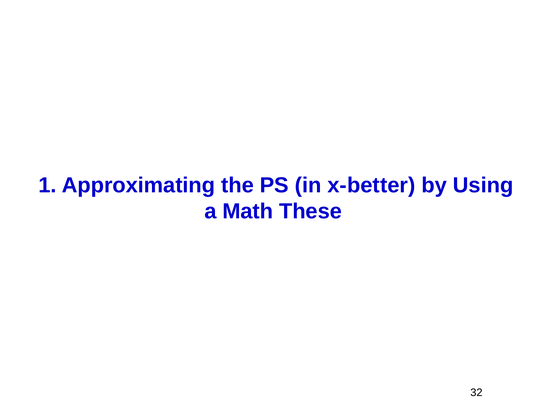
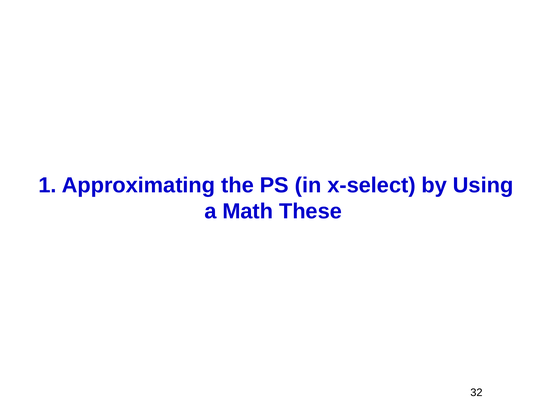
x-better: x-better -> x-select
